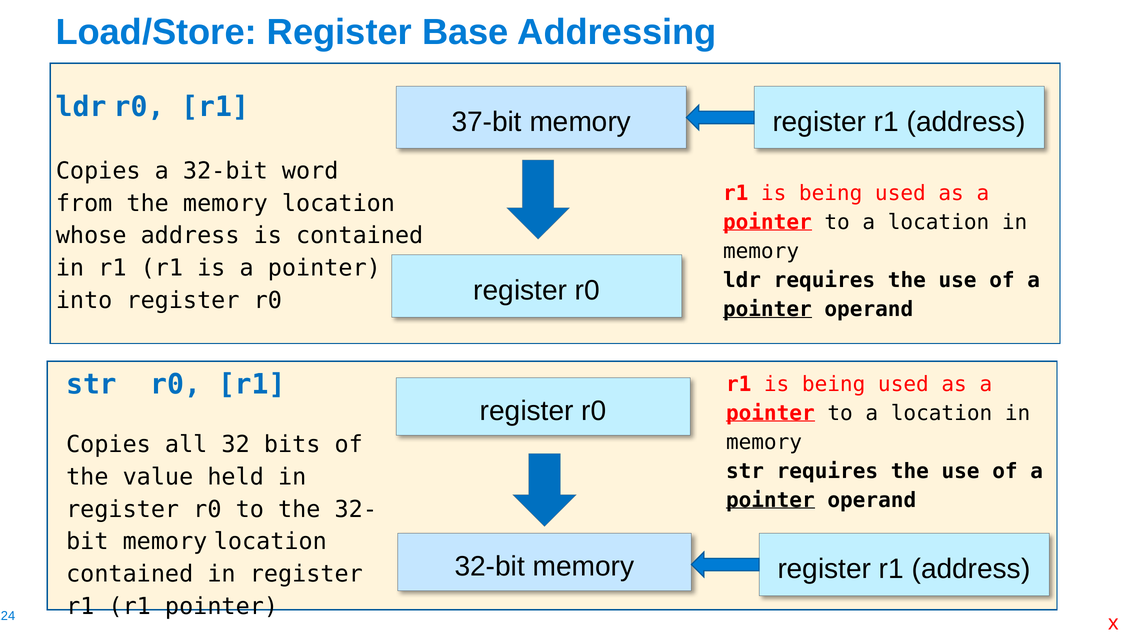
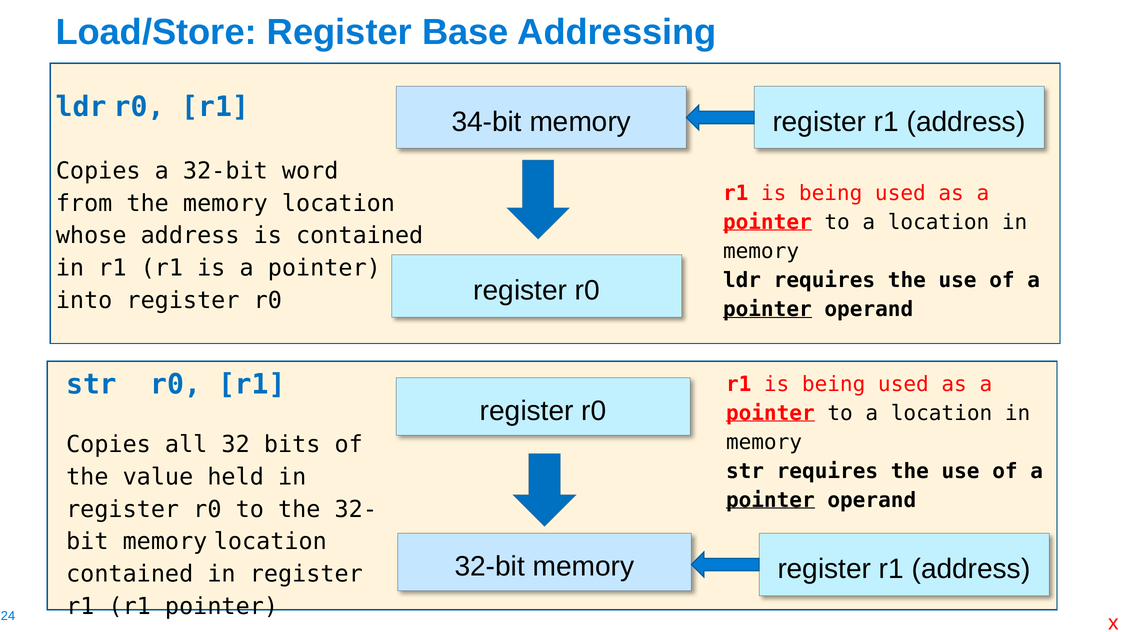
37-bit: 37-bit -> 34-bit
